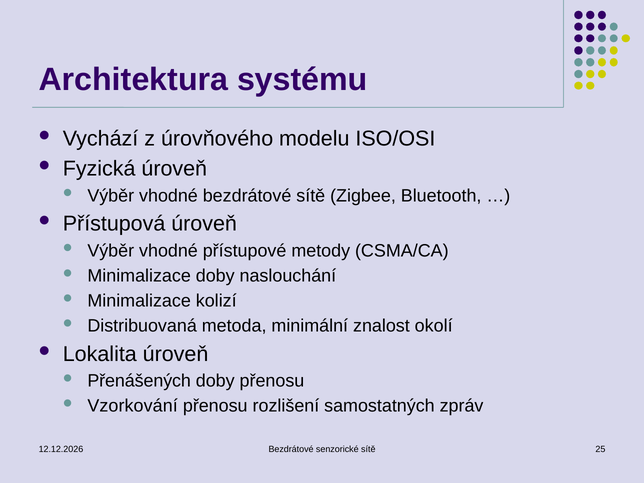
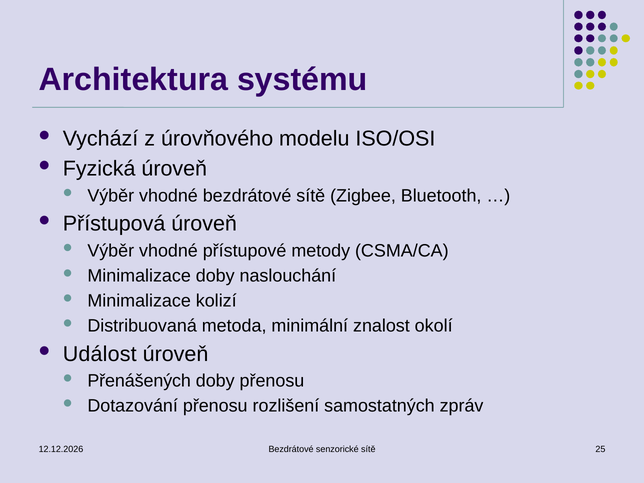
Lokalita: Lokalita -> Událost
Vzorkování: Vzorkování -> Dotazování
